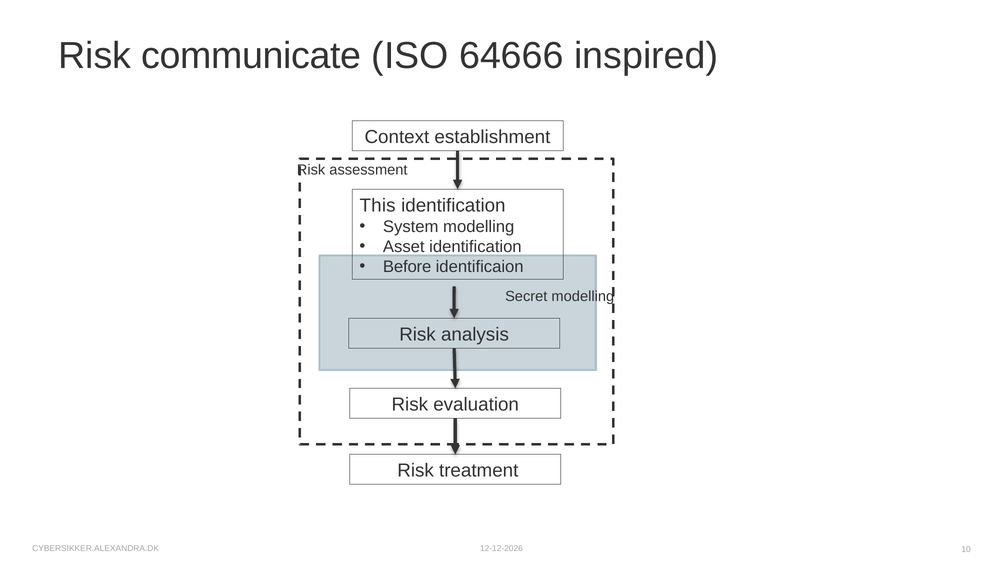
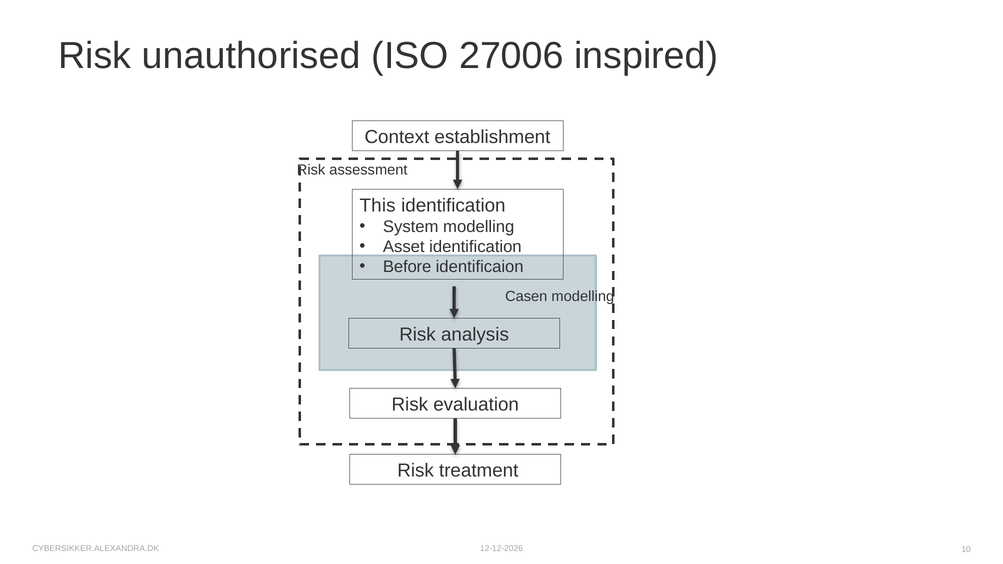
communicate: communicate -> unauthorised
64666: 64666 -> 27006
Secret: Secret -> Casen
